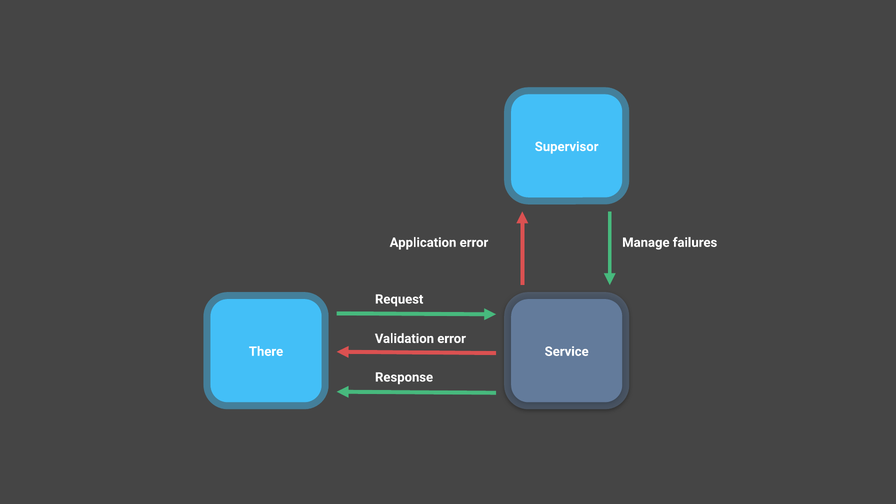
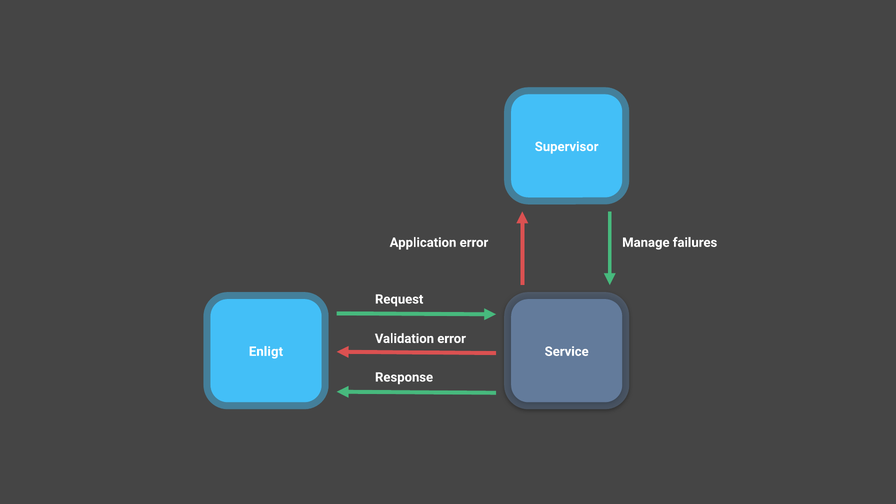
There: There -> Enligt
